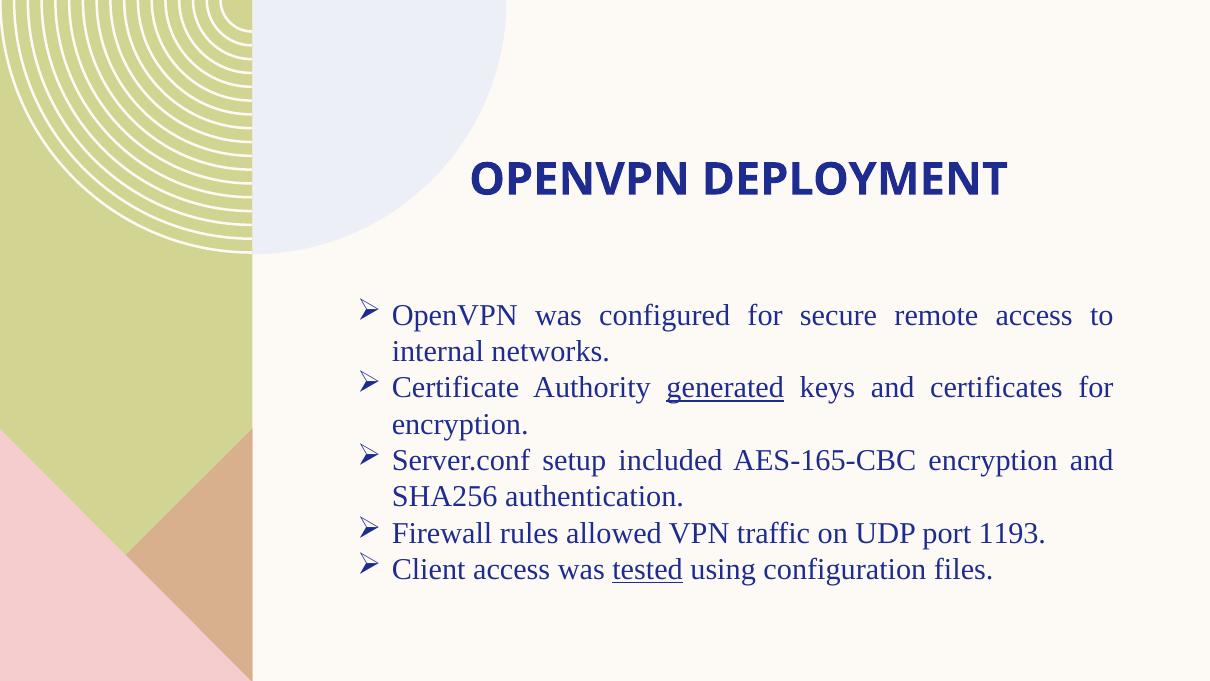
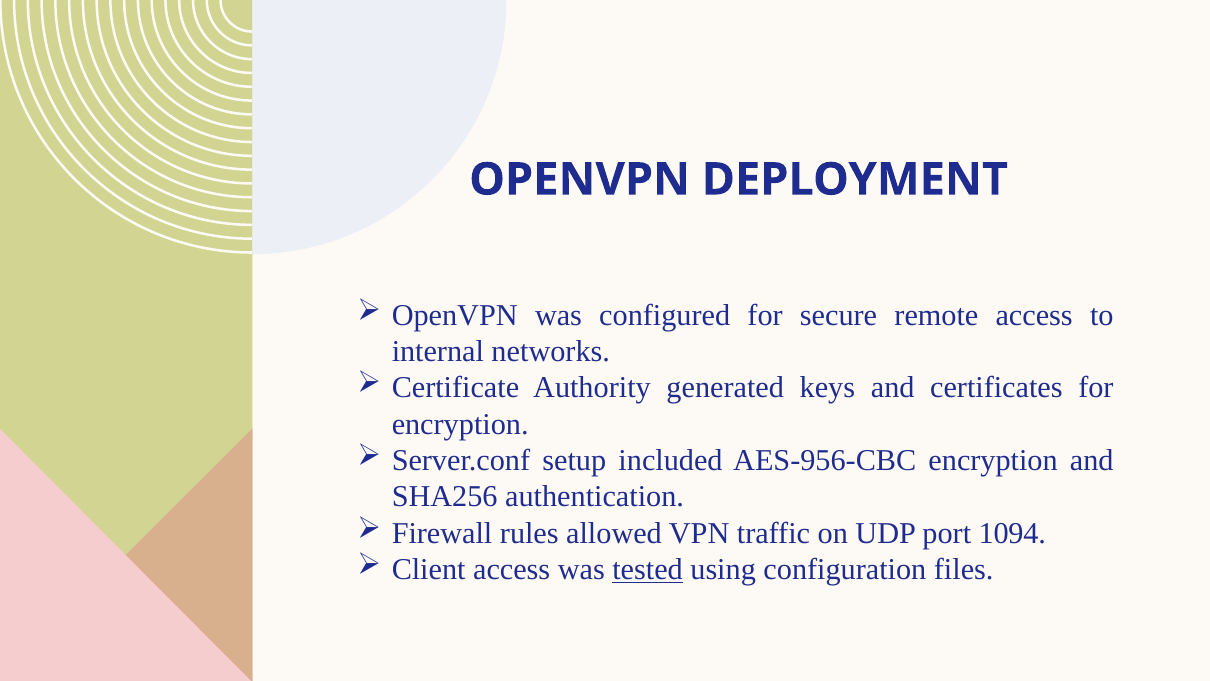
generated underline: present -> none
AES-165-CBC: AES-165-CBC -> AES-956-CBC
1193: 1193 -> 1094
